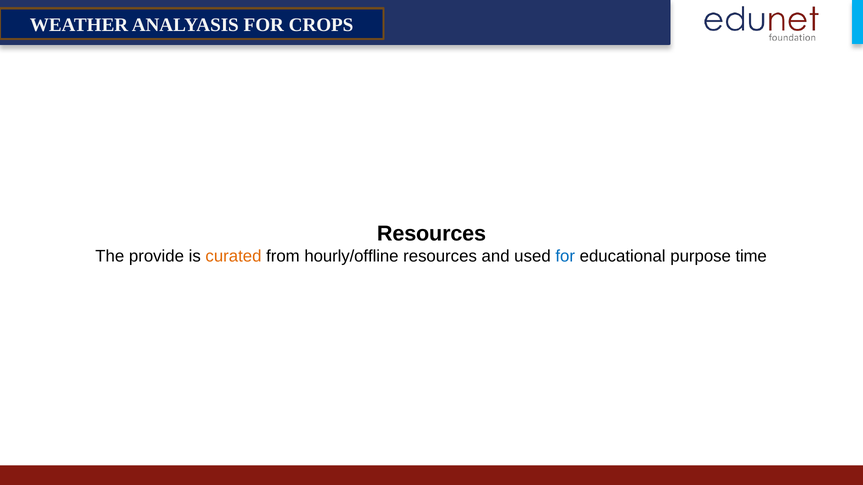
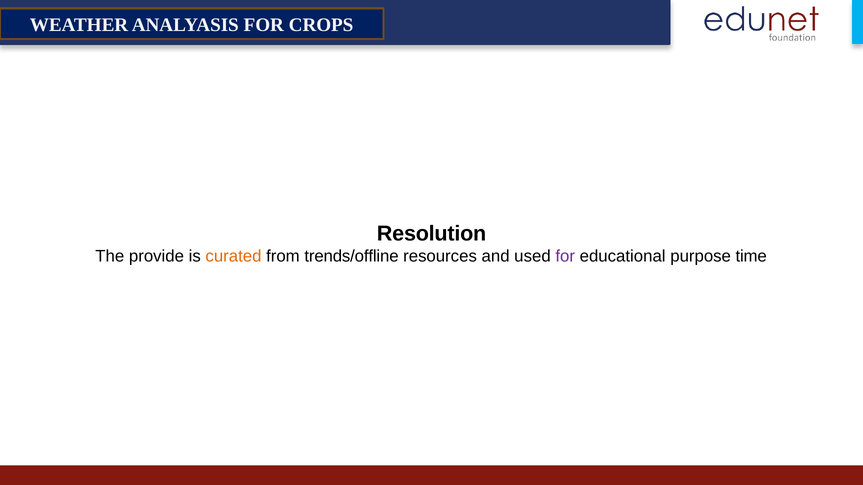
Resources at (432, 234): Resources -> Resolution
hourly/offline: hourly/offline -> trends/offline
for at (565, 257) colour: blue -> purple
